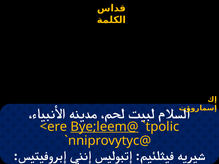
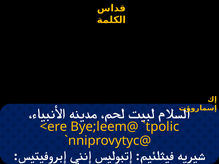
Bye;leem@ underline: present -> none
